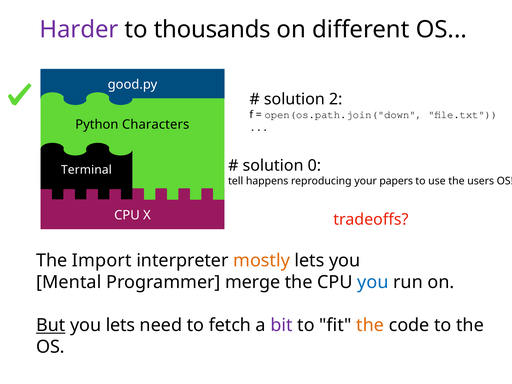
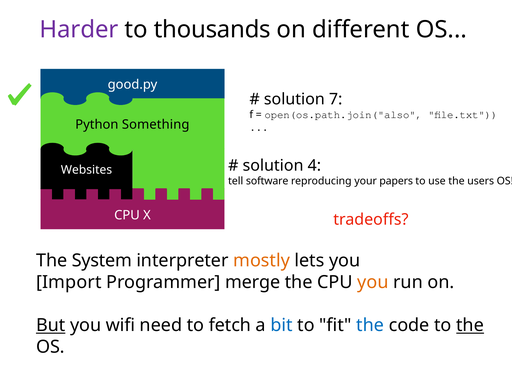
2: 2 -> 7
open(os.path.join("down: open(os.path.join("down -> open(os.path.join("also
Characters: Characters -> Something
0: 0 -> 4
Terminal: Terminal -> Websites
happens: happens -> software
Import: Import -> System
Mental: Mental -> Import
you at (373, 282) colour: blue -> orange
you lets: lets -> wifi
bit colour: purple -> blue
the at (370, 325) colour: orange -> blue
the at (470, 325) underline: none -> present
